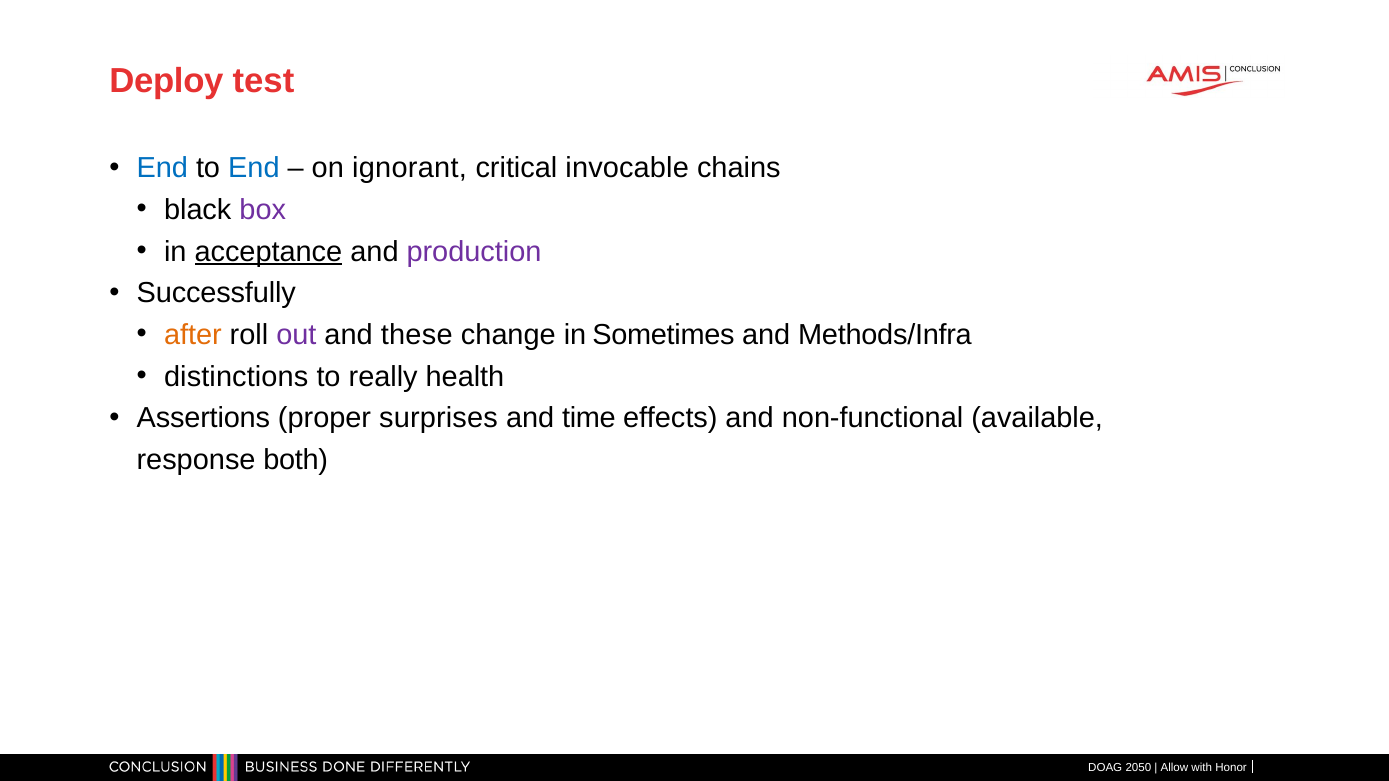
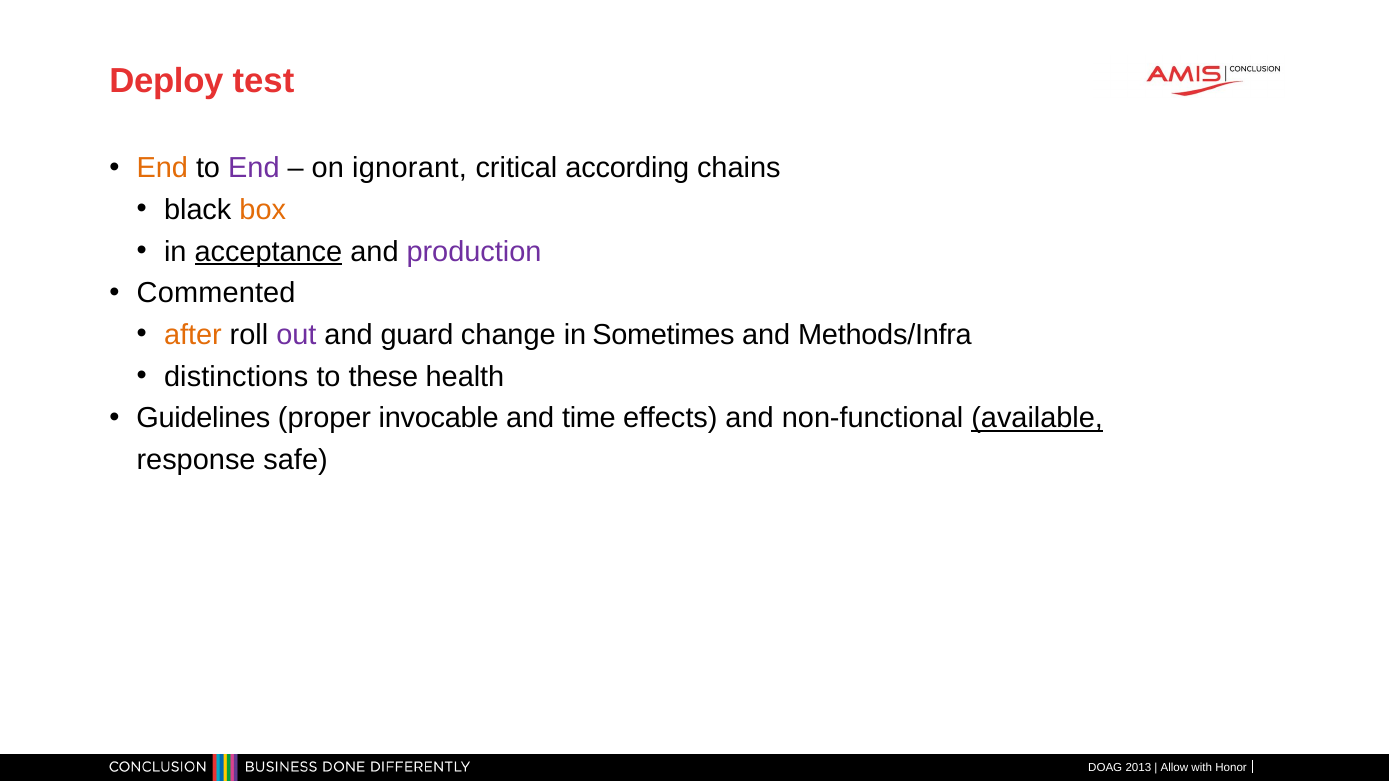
End at (162, 169) colour: blue -> orange
End at (254, 169) colour: blue -> purple
invocable: invocable -> according
box colour: purple -> orange
Successfully: Successfully -> Commented
these: these -> guard
really: really -> these
Assertions: Assertions -> Guidelines
surprises: surprises -> invocable
available underline: none -> present
both: both -> safe
2050: 2050 -> 2013
